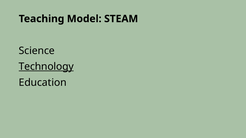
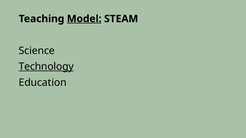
Model underline: none -> present
